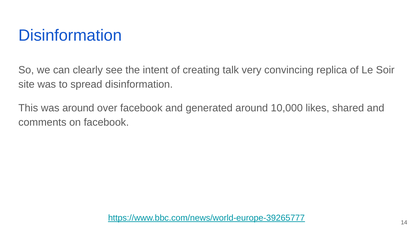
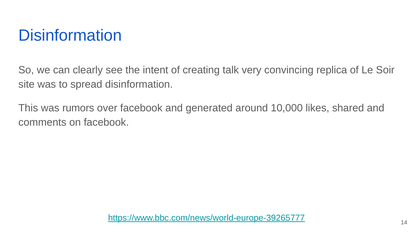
was around: around -> rumors
